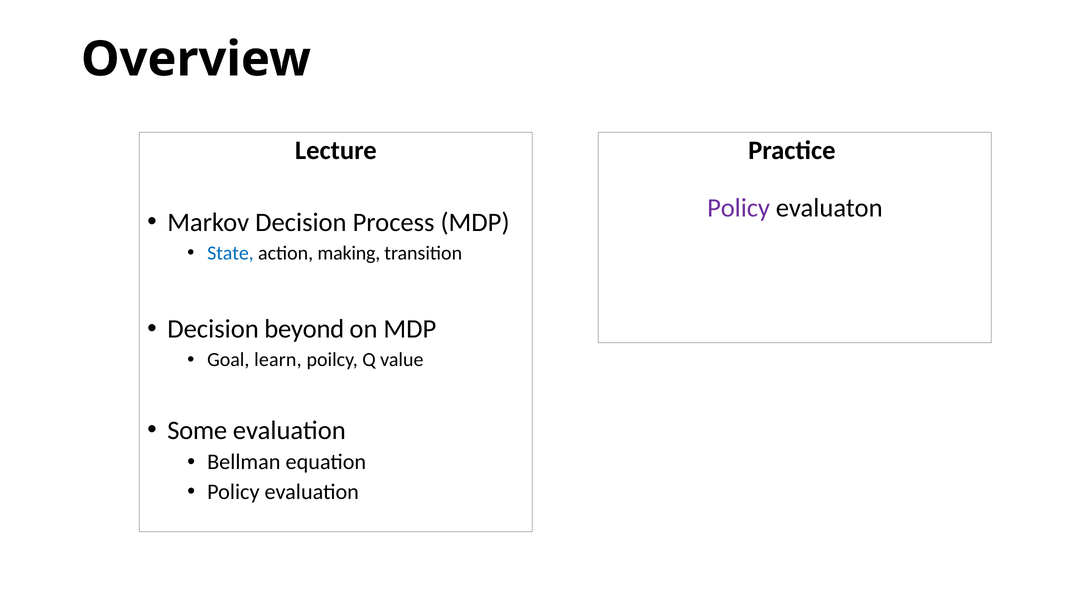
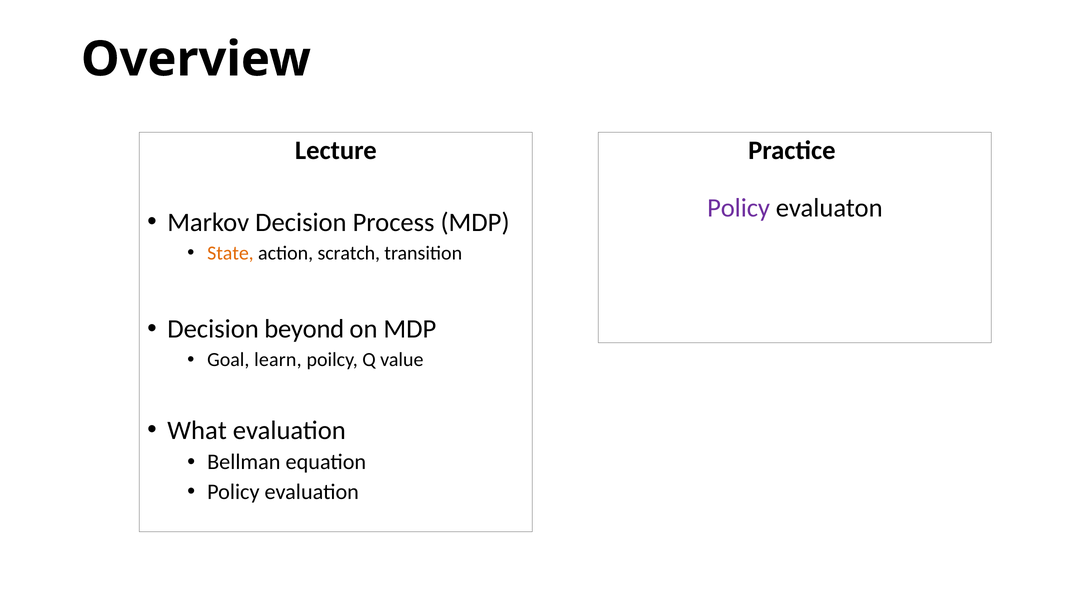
State colour: blue -> orange
making: making -> scratch
Some: Some -> What
